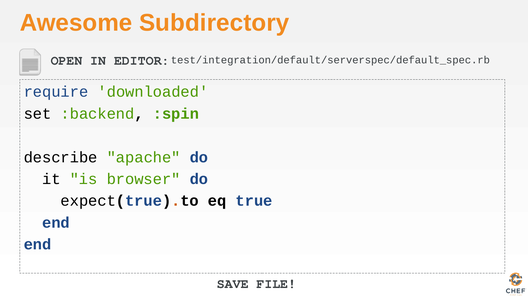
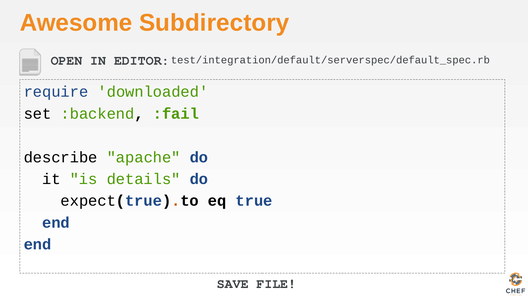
:spin: :spin -> :fail
browser: browser -> details
